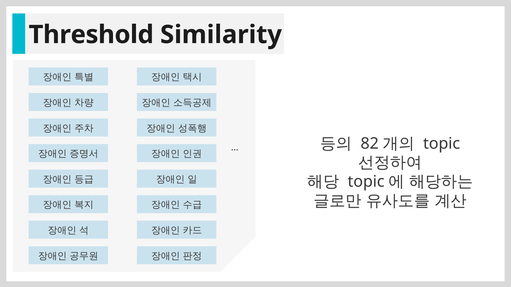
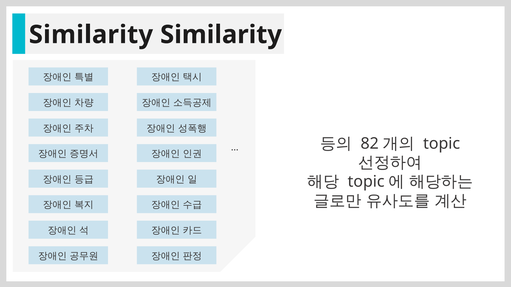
Threshold at (91, 35): Threshold -> Similarity
